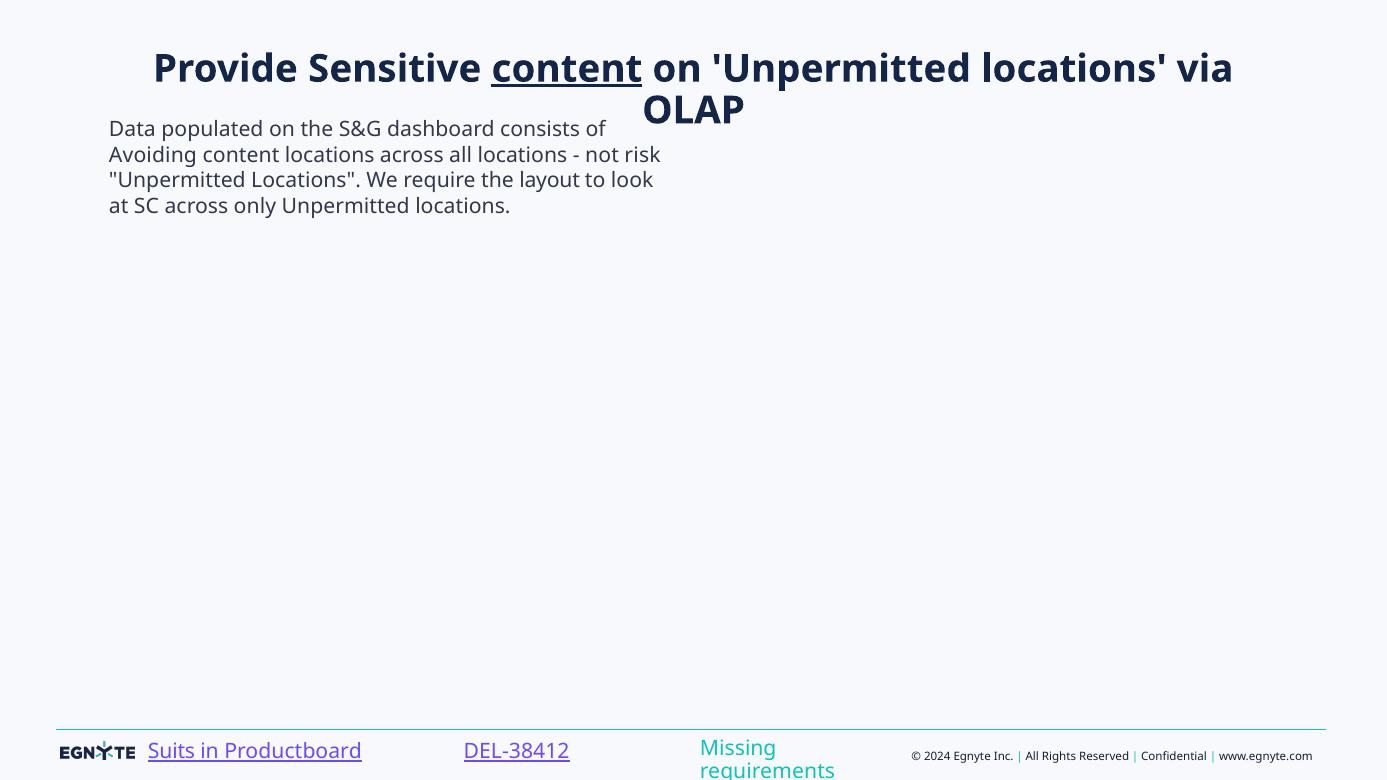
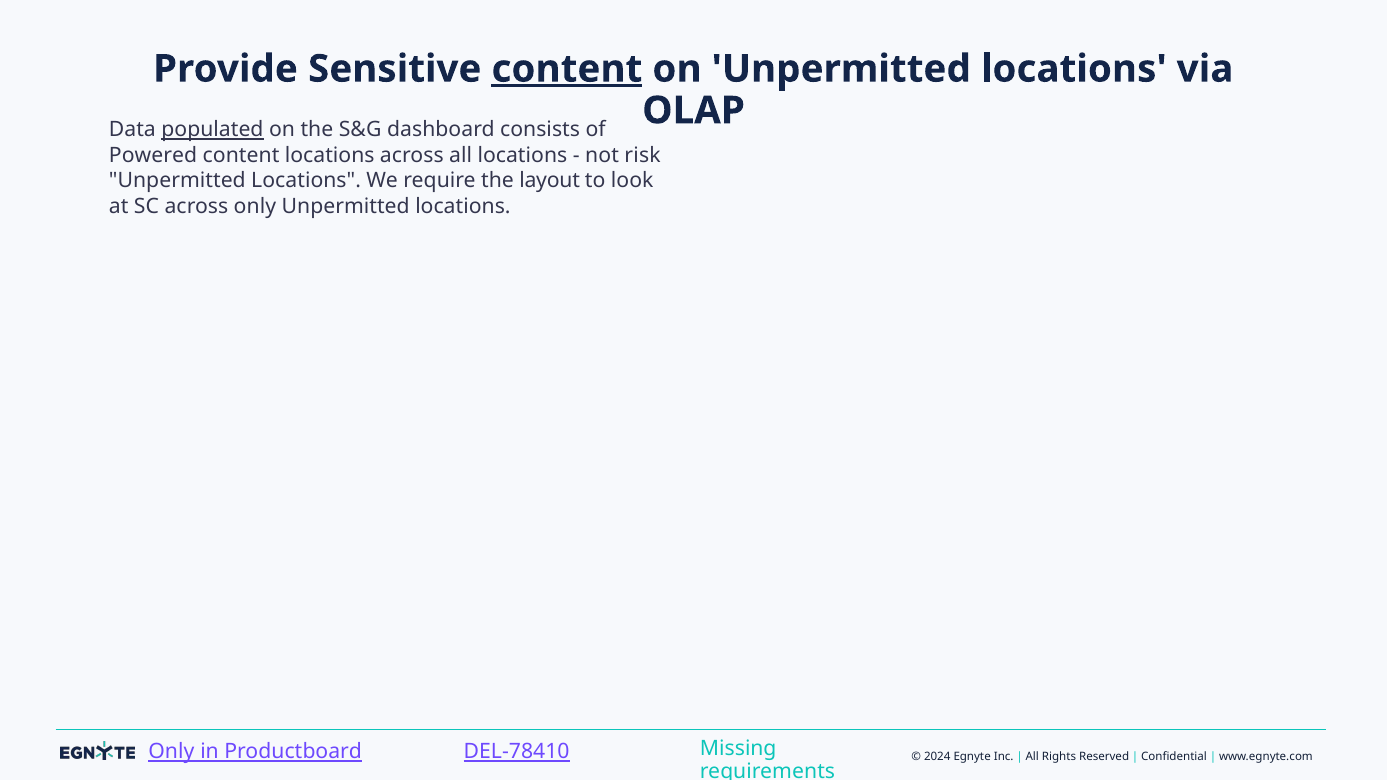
populated underline: none -> present
Avoiding: Avoiding -> Powered
Suits at (172, 752): Suits -> Only
DEL-38412: DEL-38412 -> DEL-78410
